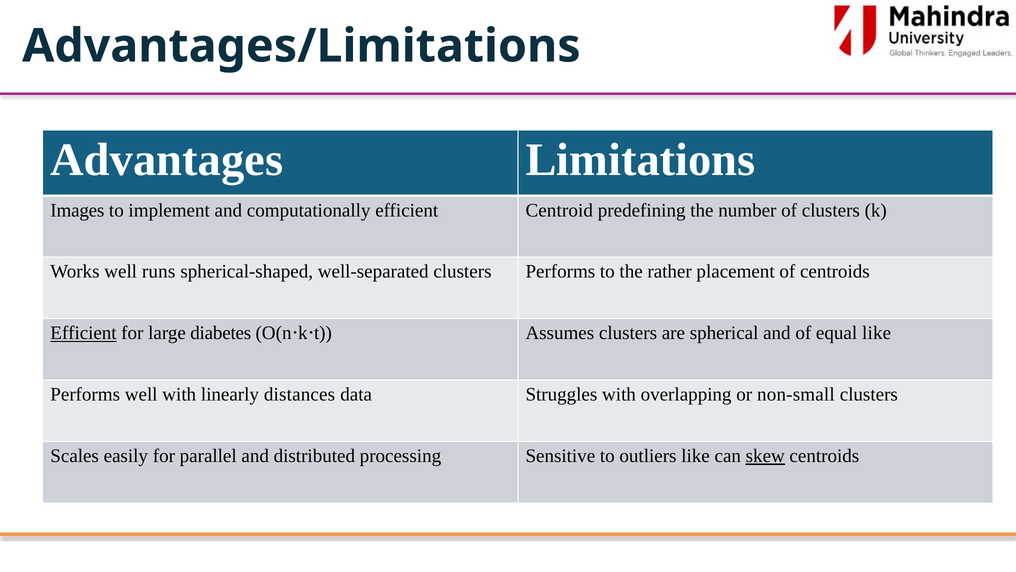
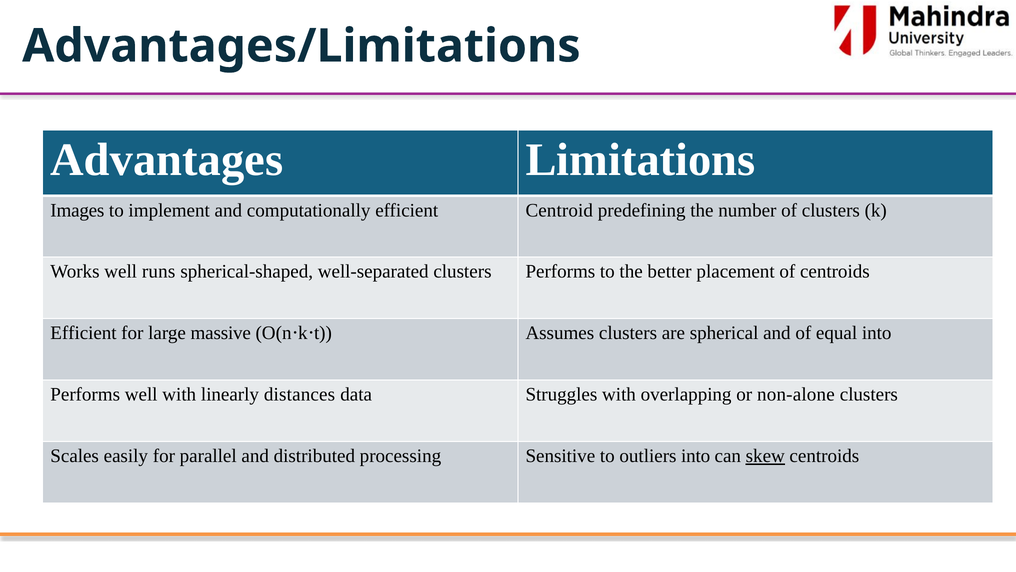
rather: rather -> better
Efficient at (83, 333) underline: present -> none
diabetes: diabetes -> massive
equal like: like -> into
non-small: non-small -> non-alone
outliers like: like -> into
